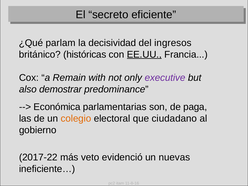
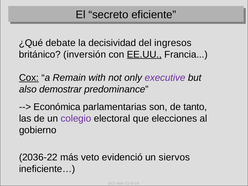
parlam: parlam -> debate
históricas: históricas -> inversión
Cox underline: none -> present
paga: paga -> tanto
colegio colour: orange -> purple
ciudadano: ciudadano -> elecciones
2017-22: 2017-22 -> 2036-22
nuevas: nuevas -> siervos
